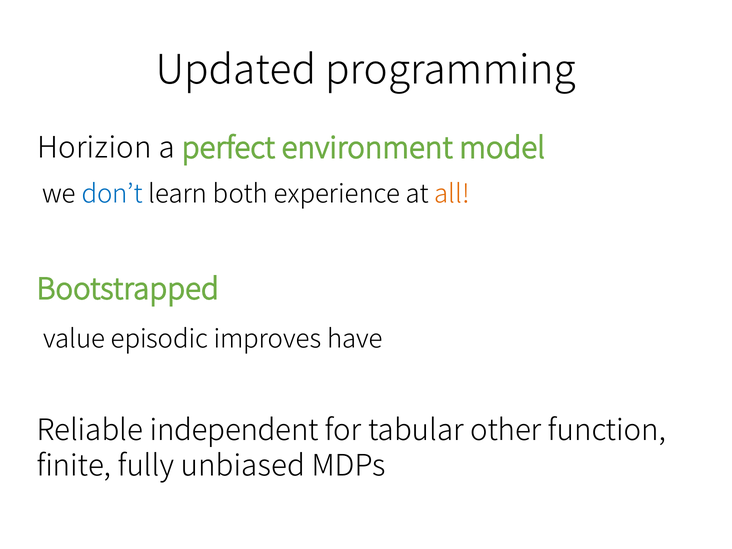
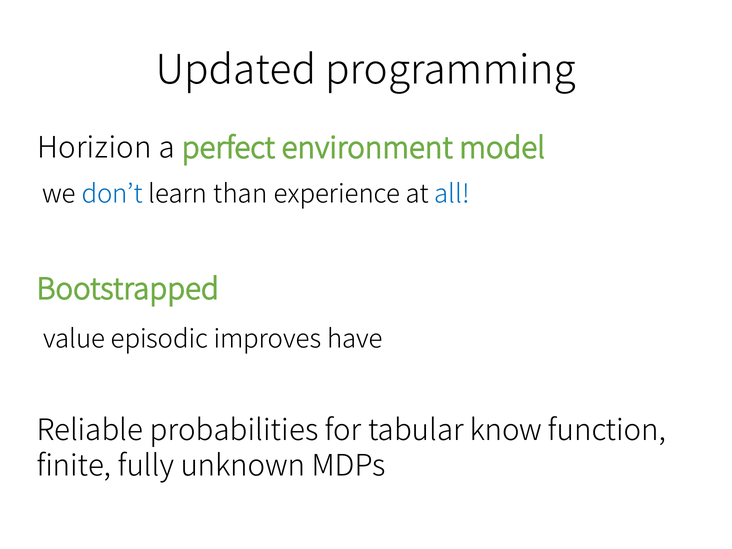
both: both -> than
all colour: orange -> blue
independent: independent -> probabilities
other: other -> know
unbiased: unbiased -> unknown
